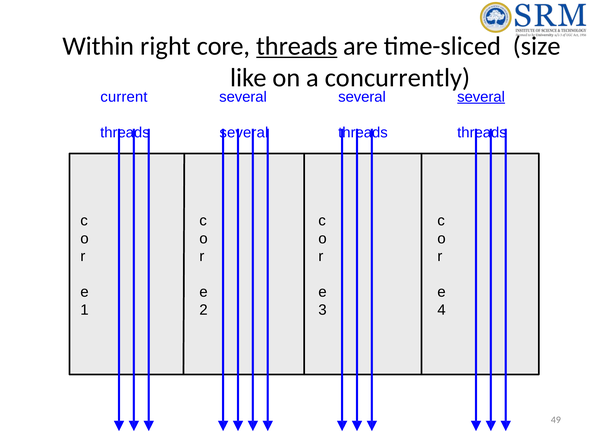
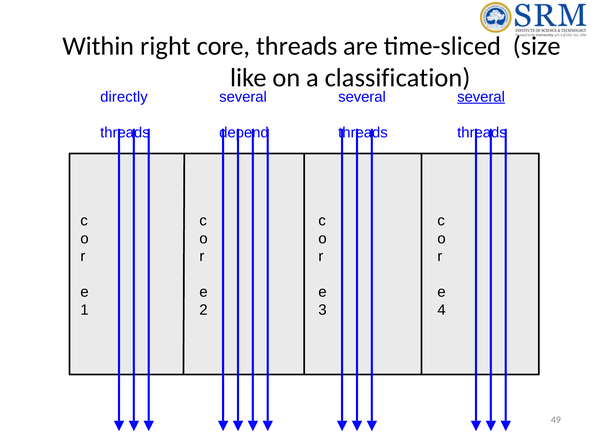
threads at (297, 46) underline: present -> none
concurrently: concurrently -> classification
current: current -> directly
several at (244, 133): several -> depend
